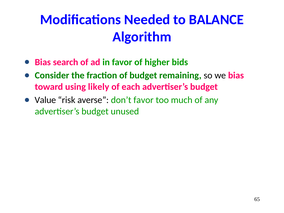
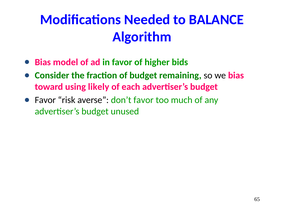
search: search -> model
Value at (45, 100): Value -> Favor
